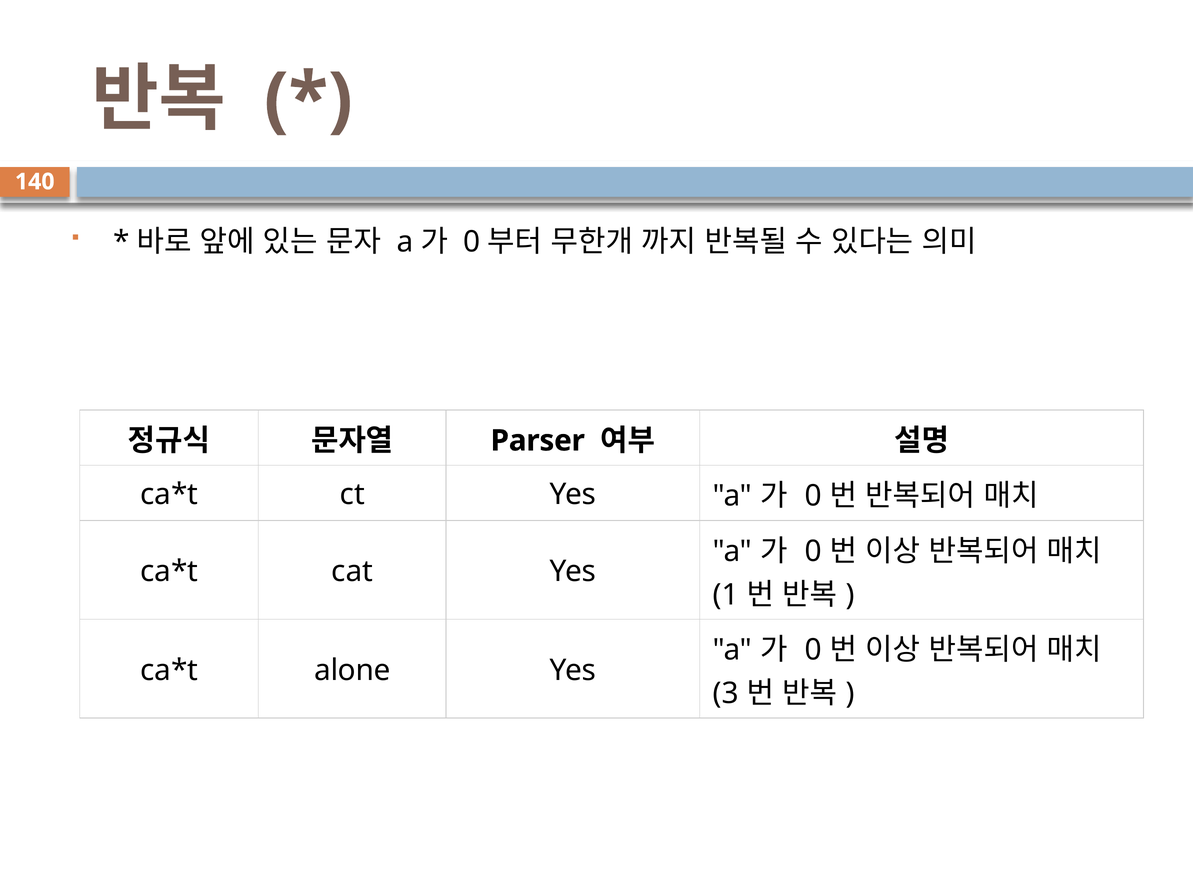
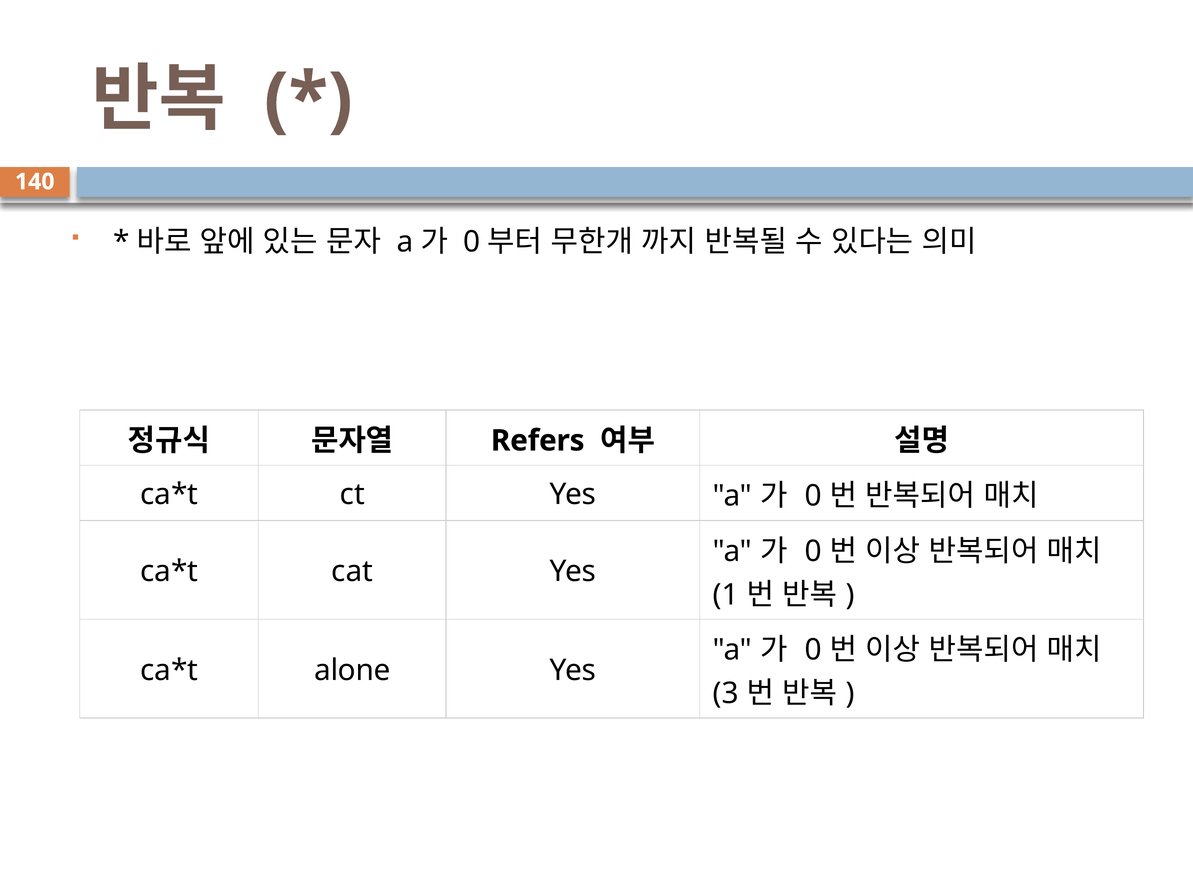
Parser: Parser -> Refers
